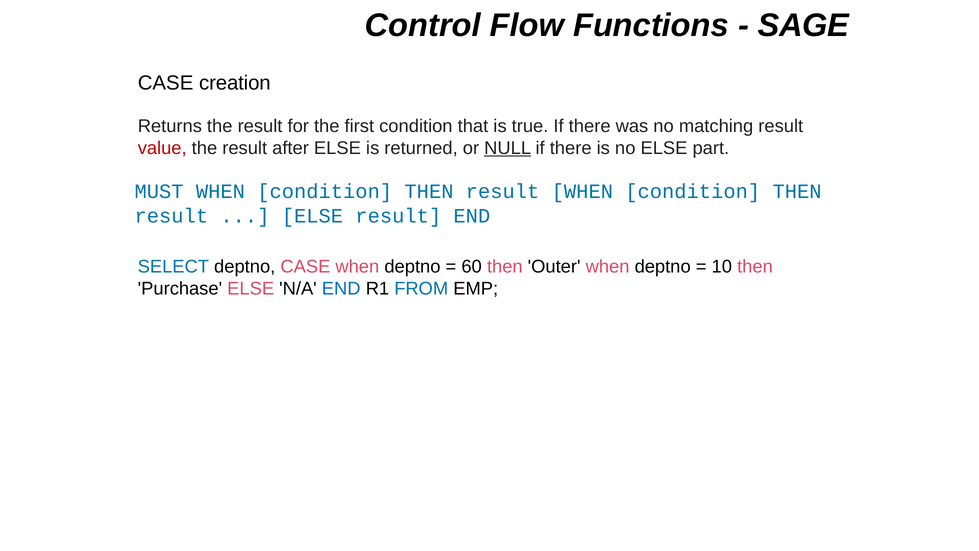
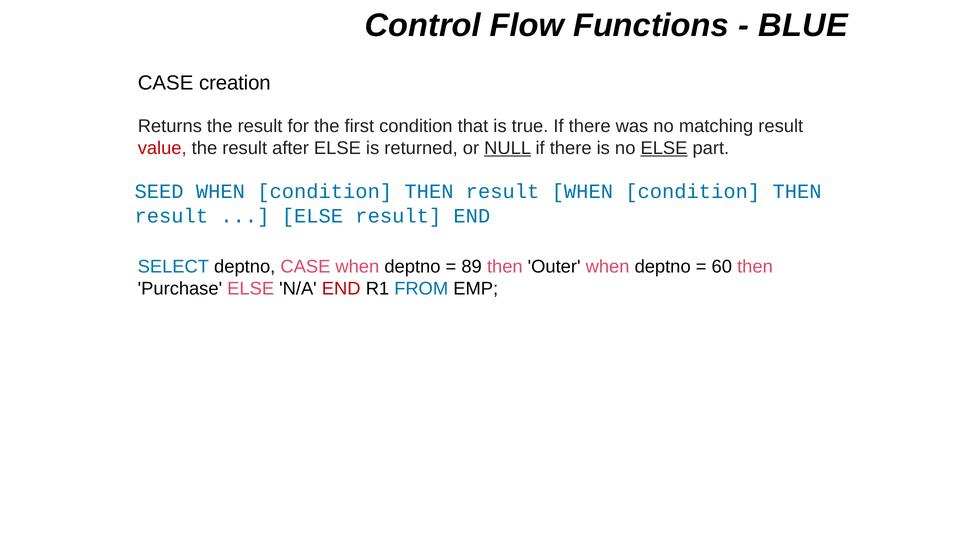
SAGE: SAGE -> BLUE
ELSE at (664, 148) underline: none -> present
MUST: MUST -> SEED
60: 60 -> 89
10: 10 -> 60
END at (341, 289) colour: blue -> red
